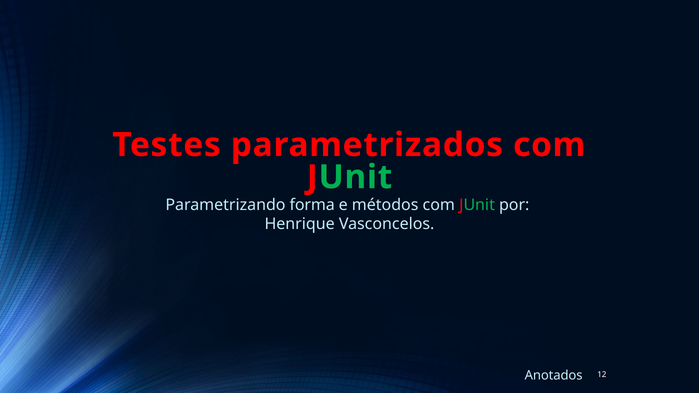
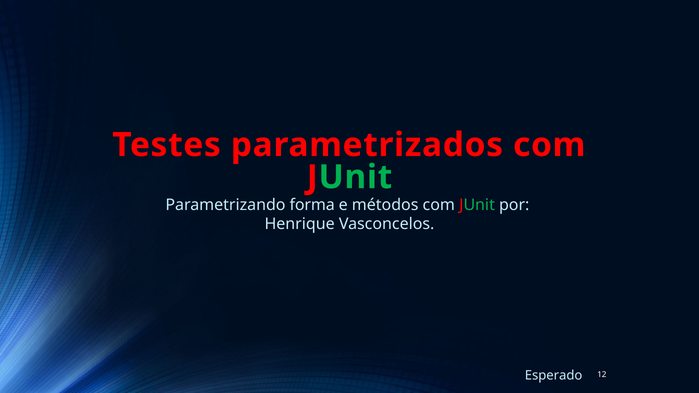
Anotados: Anotados -> Esperado
